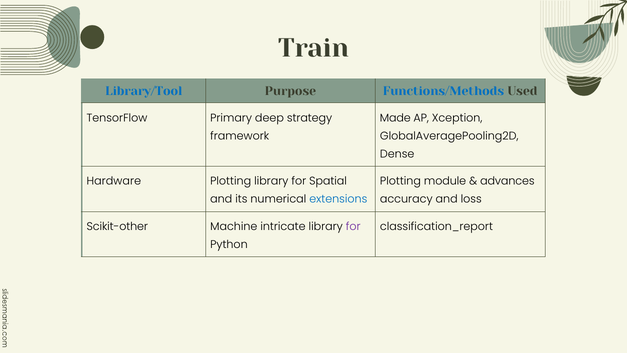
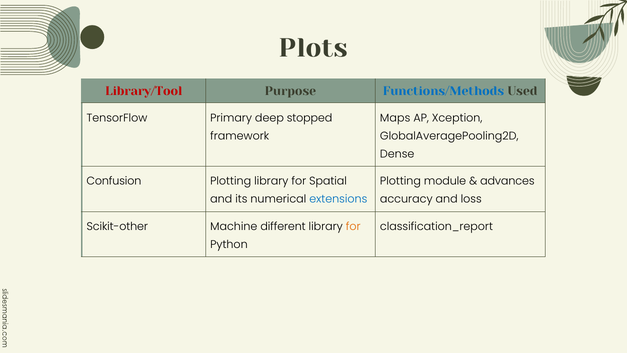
Train: Train -> Plots
Library/Tool colour: blue -> red
strategy: strategy -> stopped
Made: Made -> Maps
Hardware: Hardware -> Confusion
intricate: intricate -> different
for at (353, 226) colour: purple -> orange
